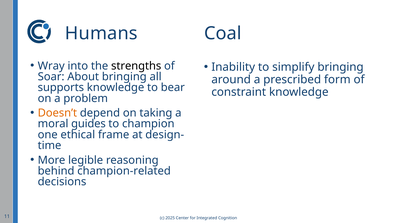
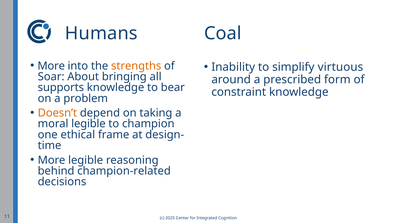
Wray at (51, 66): Wray -> More
strengths colour: black -> orange
simplify bringing: bringing -> virtuous
moral guides: guides -> legible
